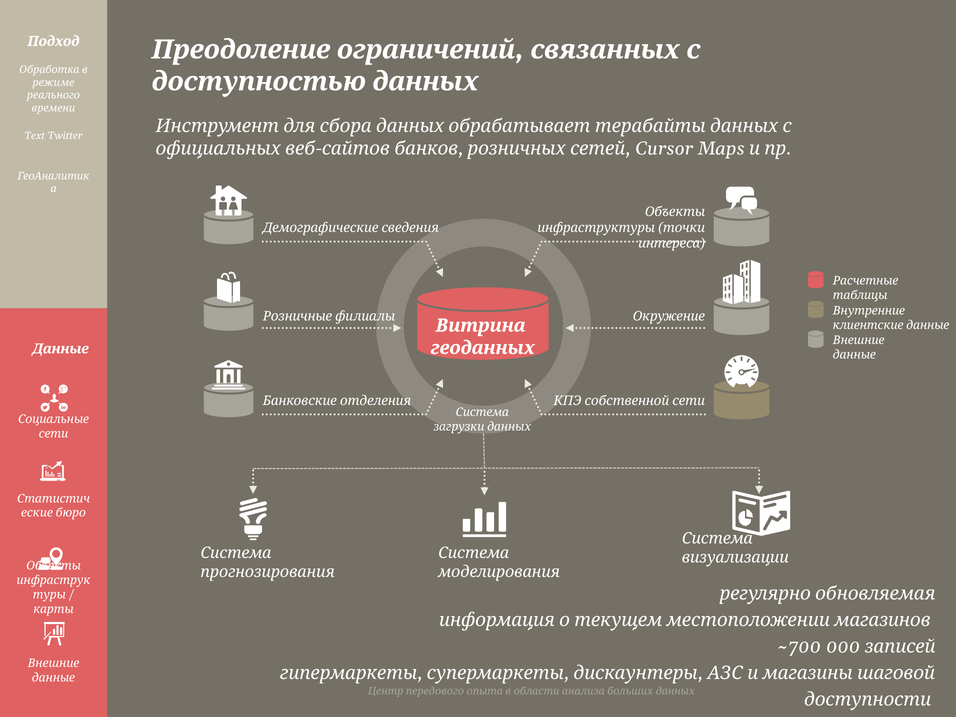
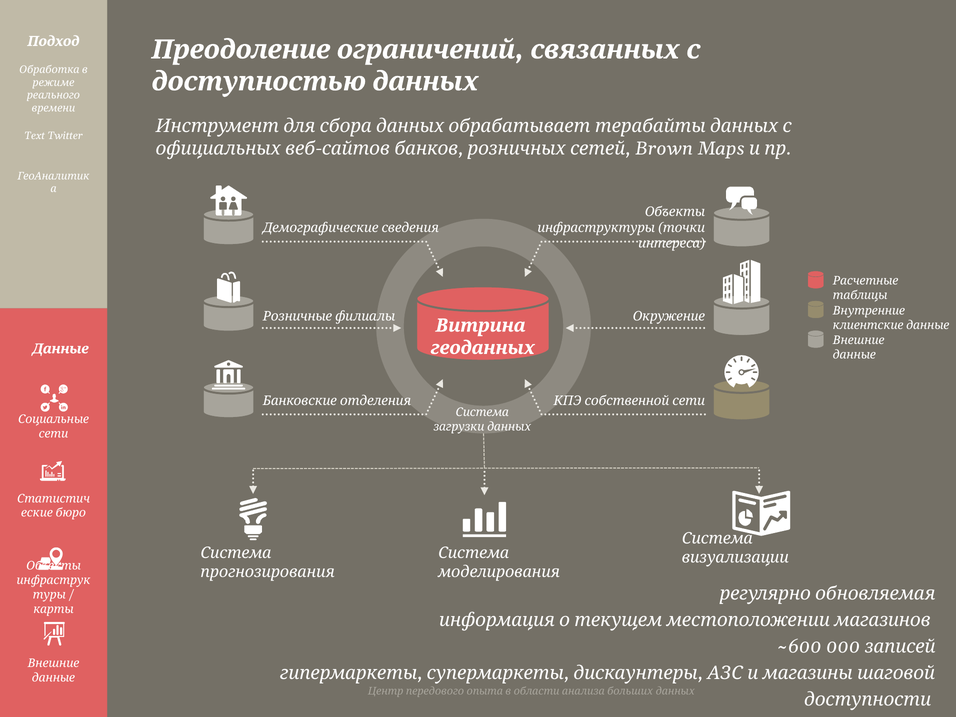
Cursor: Cursor -> Brown
~700: ~700 -> ~600
